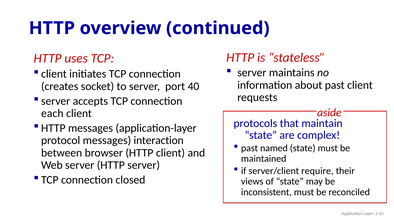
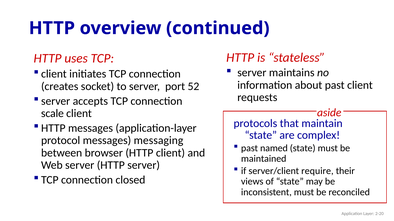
40: 40 -> 52
each: each -> scale
interaction: interaction -> messaging
